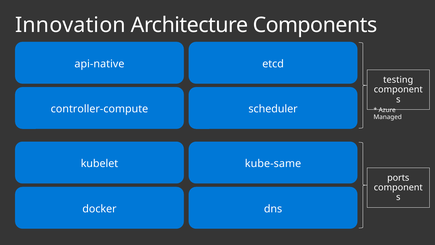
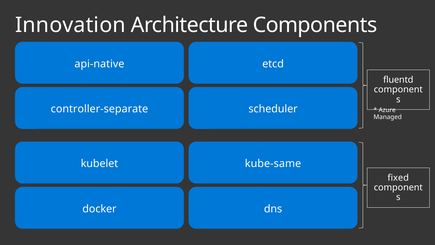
testing: testing -> fluentd
controller-compute: controller-compute -> controller-separate
ports: ports -> fixed
